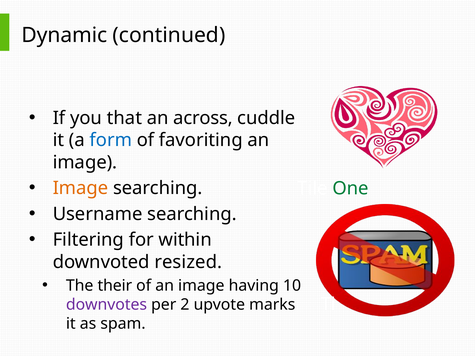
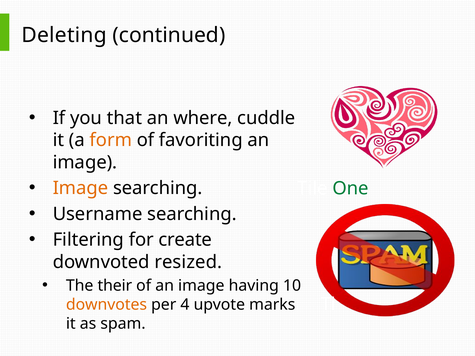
Dynamic: Dynamic -> Deleting
across: across -> where
form colour: blue -> orange
within: within -> create
downvotes colour: purple -> orange
2: 2 -> 4
